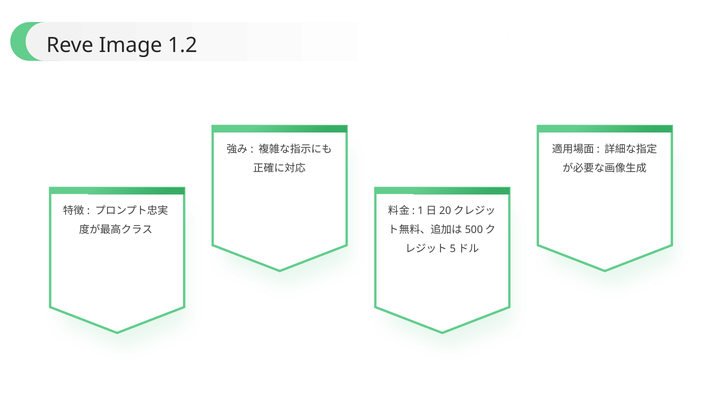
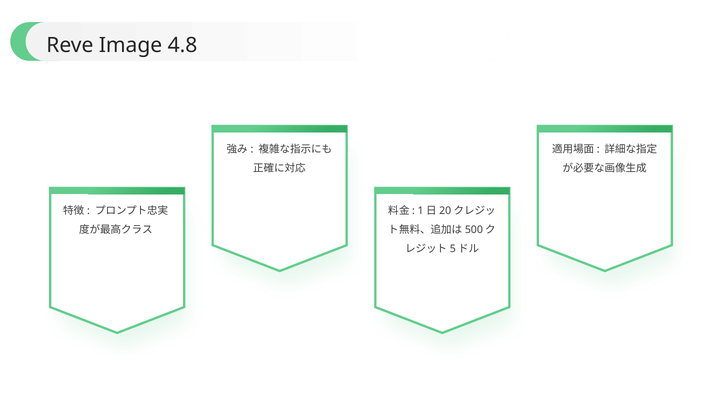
1.2: 1.2 -> 4.8
